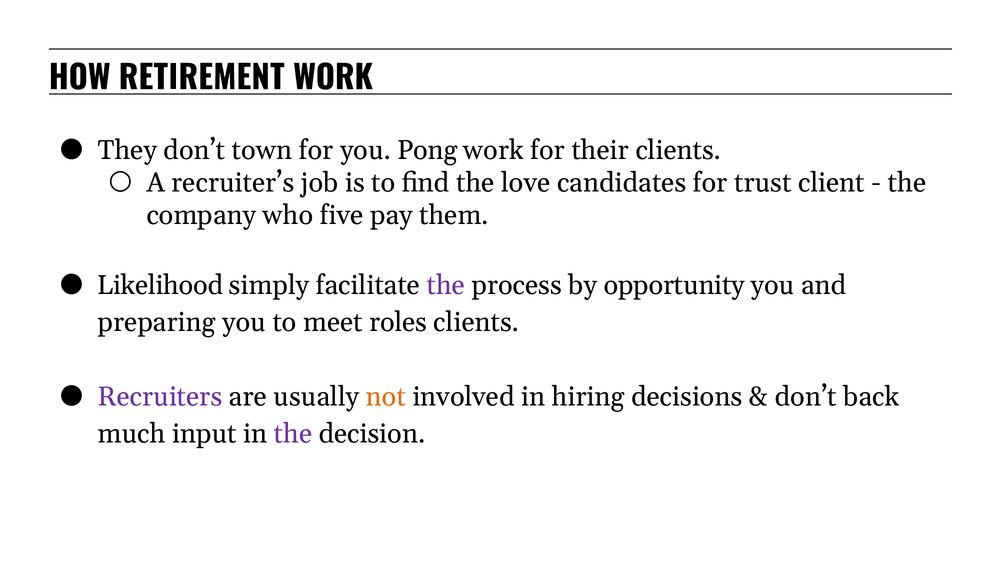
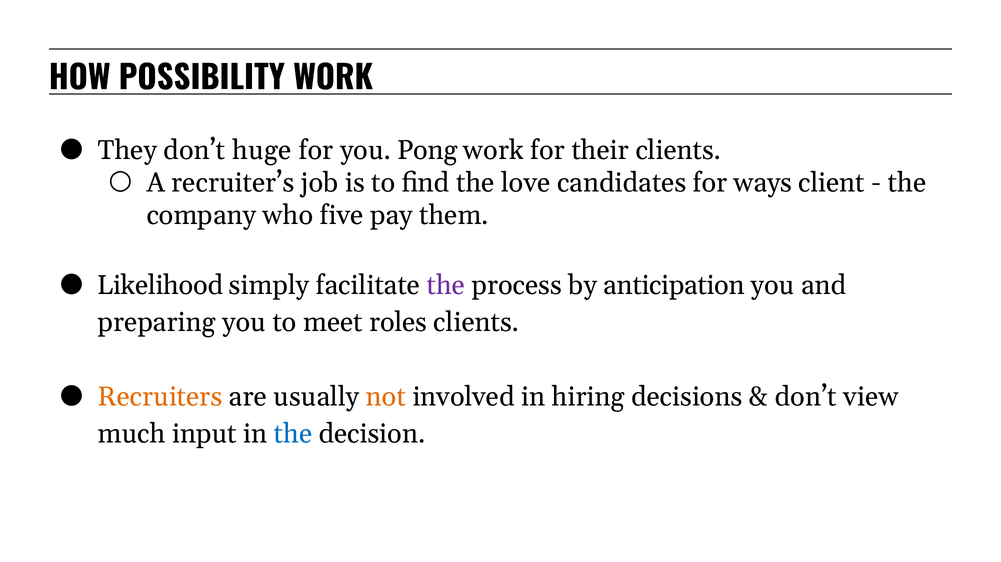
RETIREMENT: RETIREMENT -> POSSIBILITY
town: town -> huge
trust: trust -> ways
opportunity: opportunity -> anticipation
Recruiters colour: purple -> orange
back: back -> view
the at (293, 434) colour: purple -> blue
